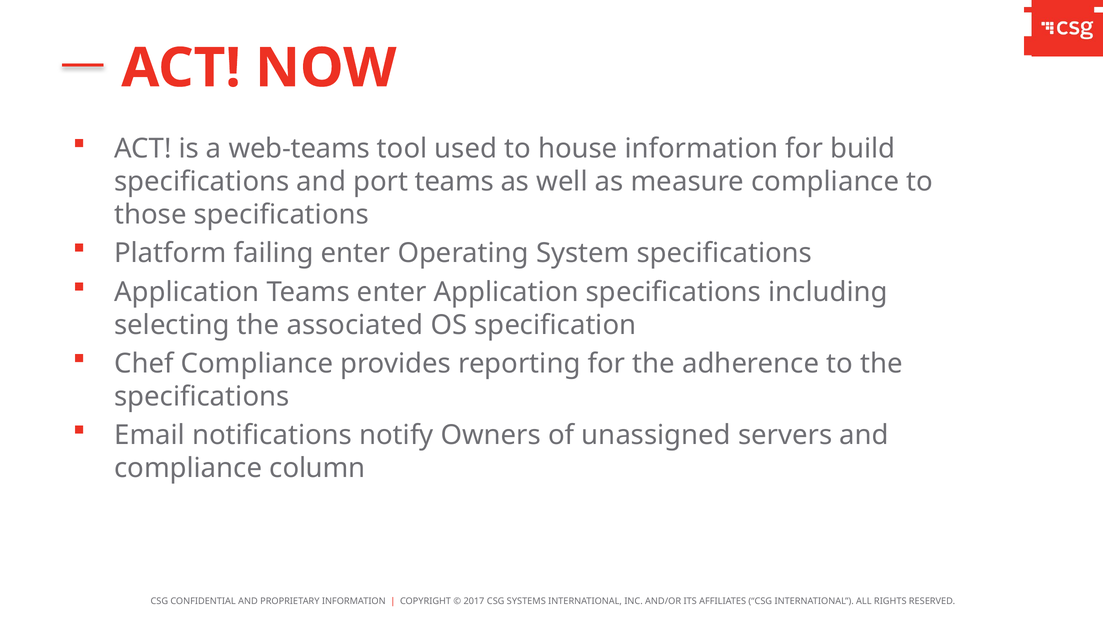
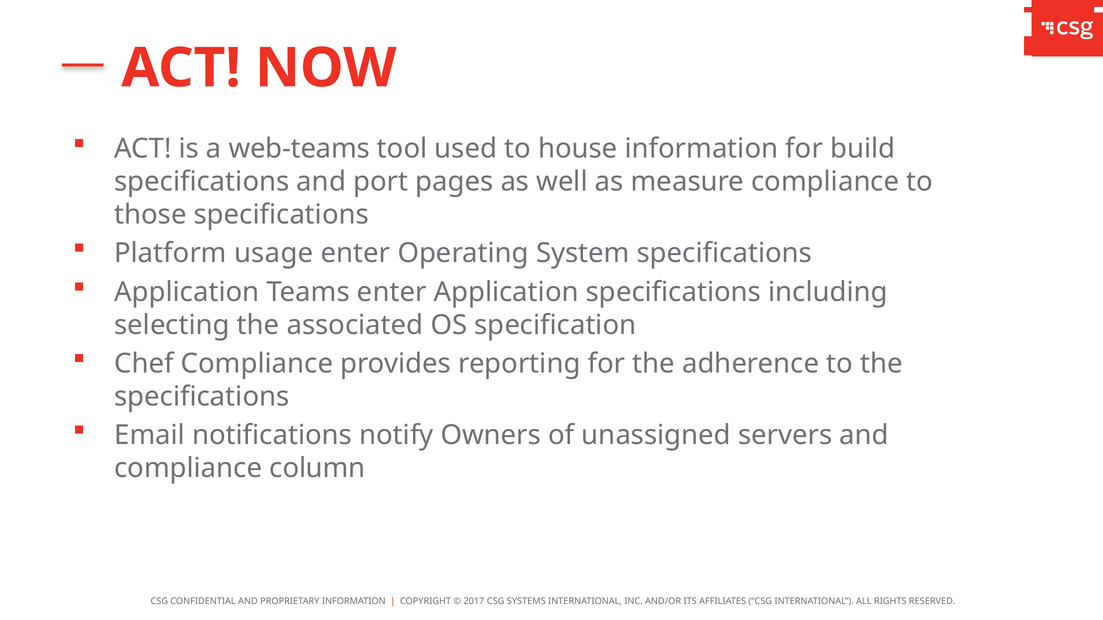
port teams: teams -> pages
failing: failing -> usage
